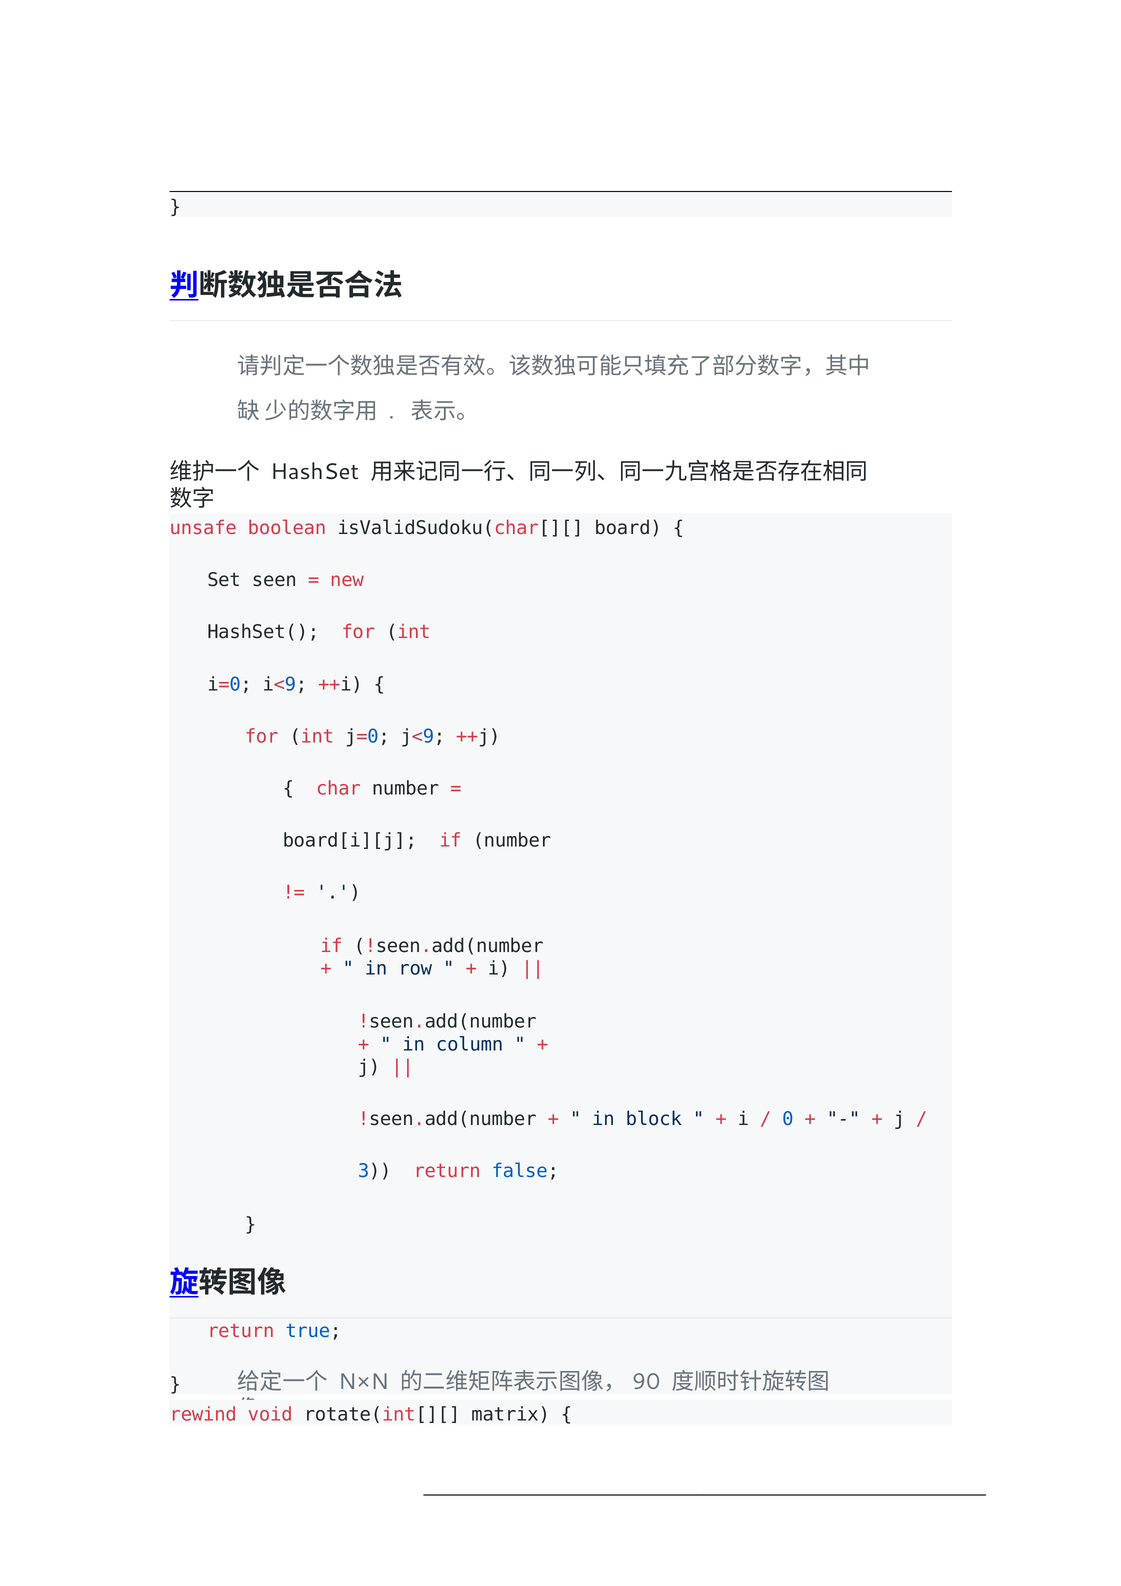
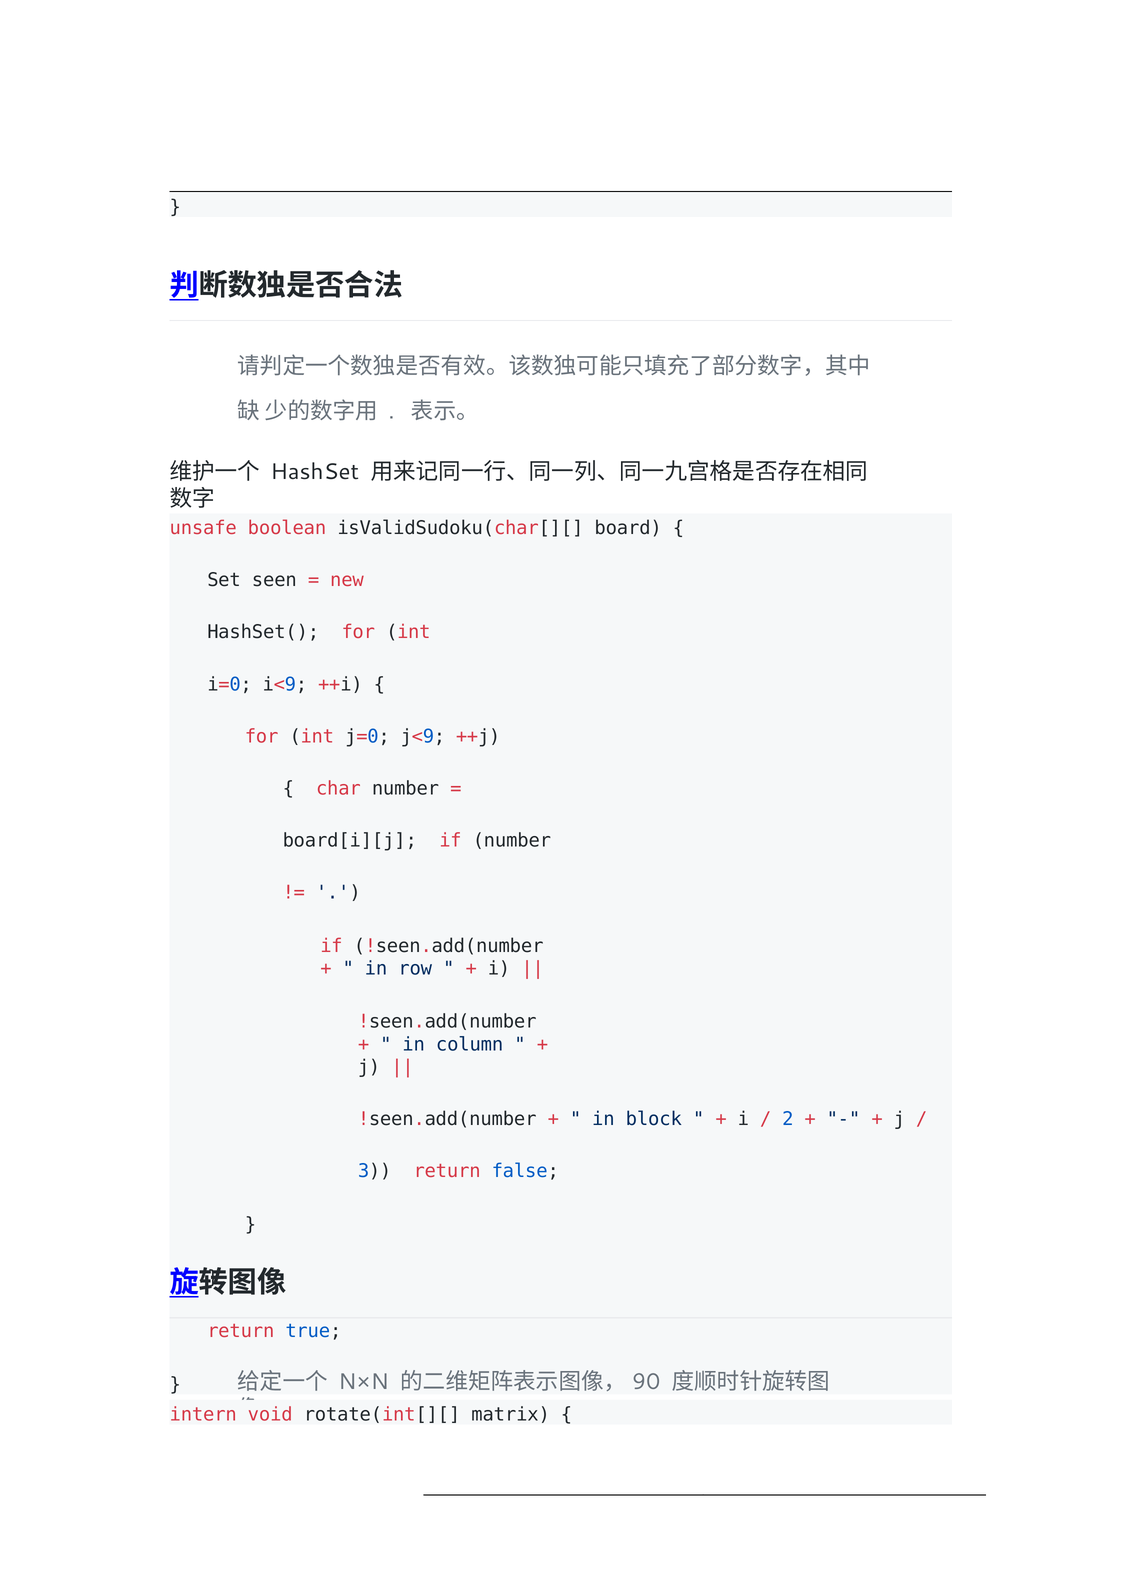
0: 0 -> 2
rewind: rewind -> intern
